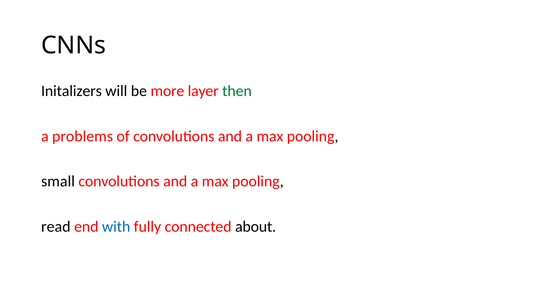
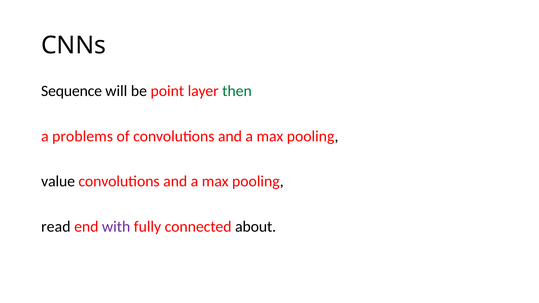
Initalizers: Initalizers -> Sequence
more: more -> point
small: small -> value
with colour: blue -> purple
